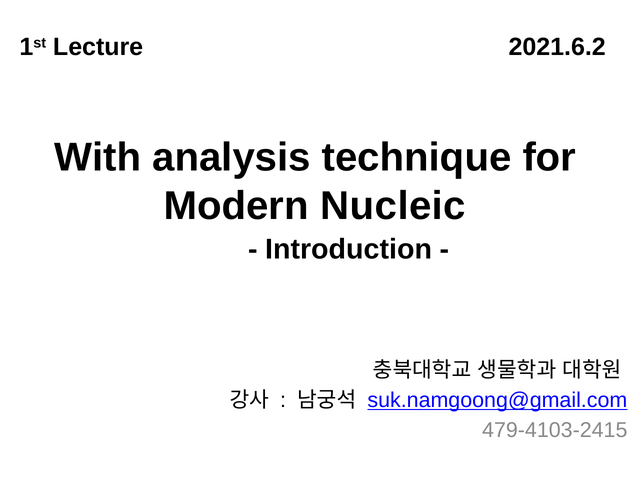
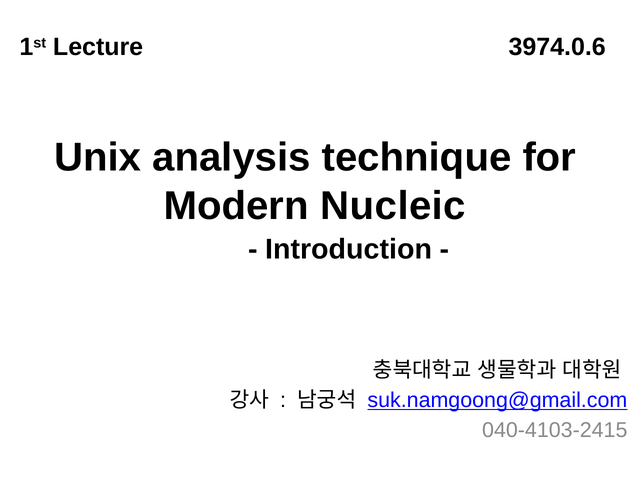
2021.6.2: 2021.6.2 -> 3974.0.6
With: With -> Unix
479-4103-2415: 479-4103-2415 -> 040-4103-2415
